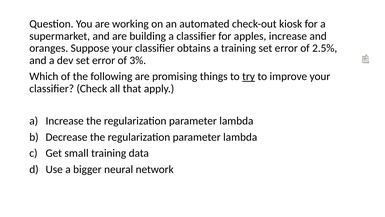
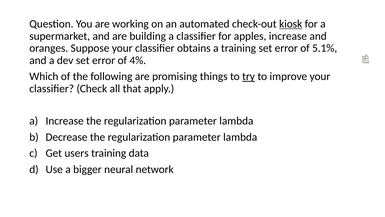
kiosk underline: none -> present
2.5%: 2.5% -> 5.1%
3%: 3% -> 4%
small: small -> users
